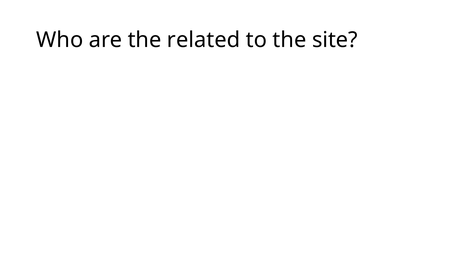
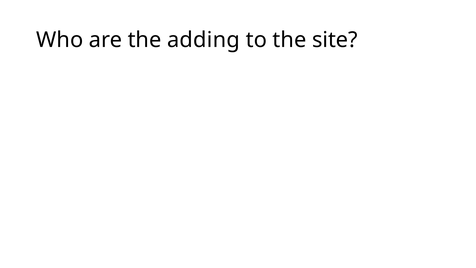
related: related -> adding
